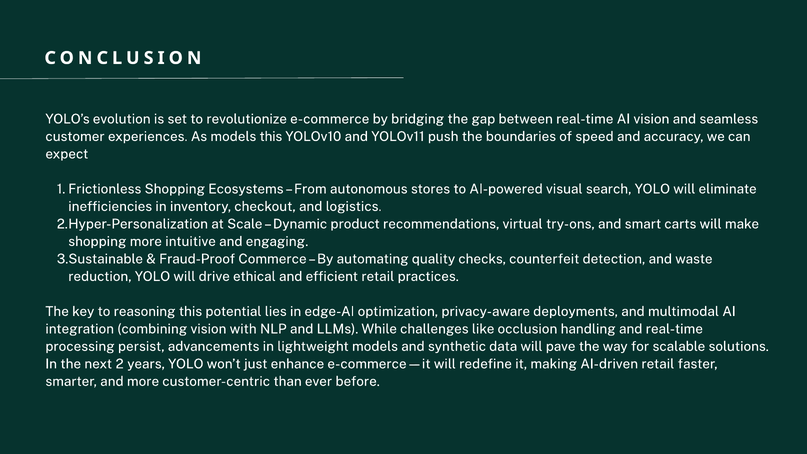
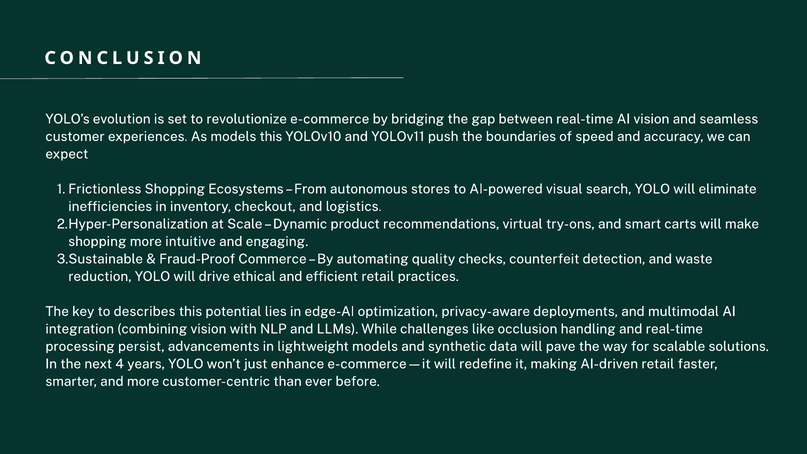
reasoning: reasoning -> describes
2: 2 -> 4
